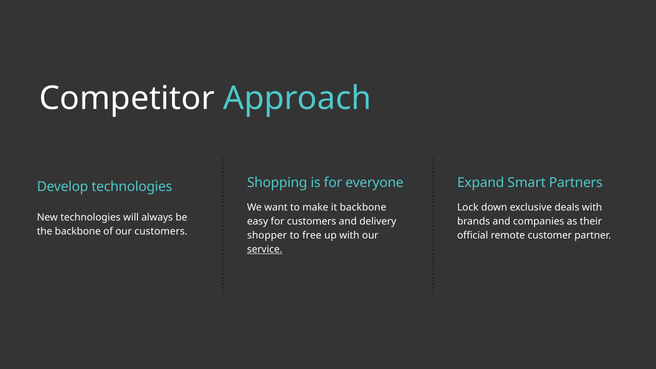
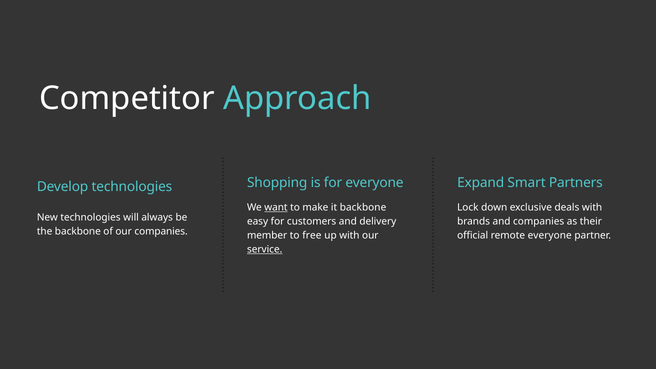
want underline: none -> present
our customers: customers -> companies
shopper: shopper -> member
remote customer: customer -> everyone
